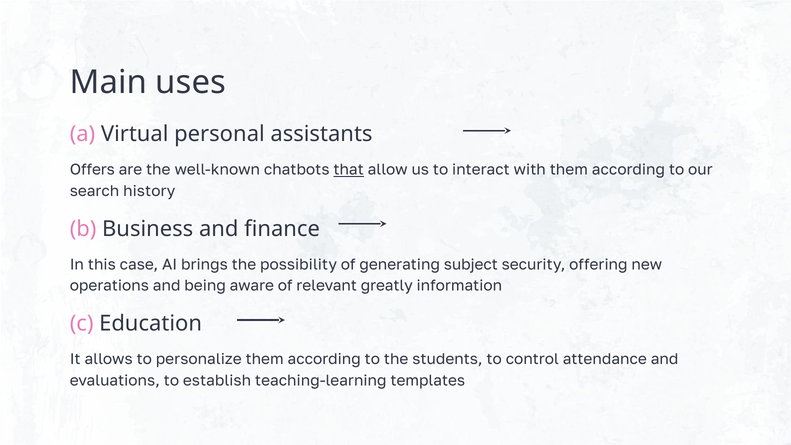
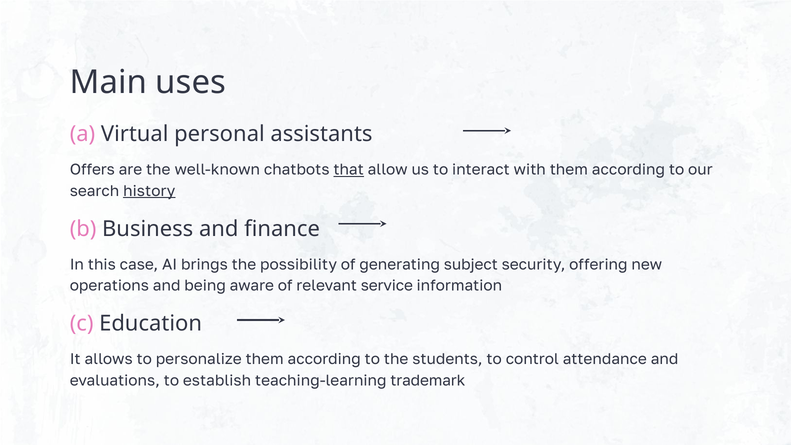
history underline: none -> present
greatly: greatly -> service
templates: templates -> trademark
